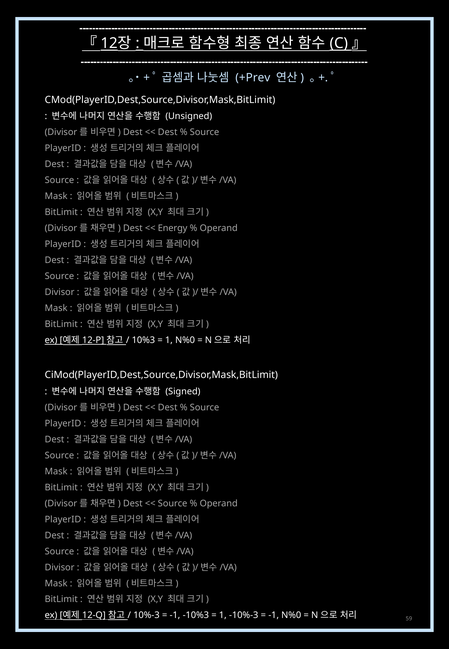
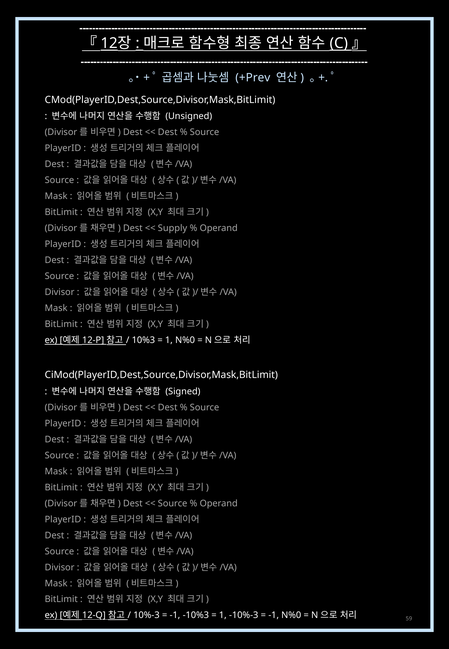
Energy: Energy -> Supply
